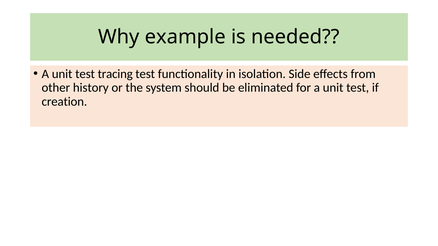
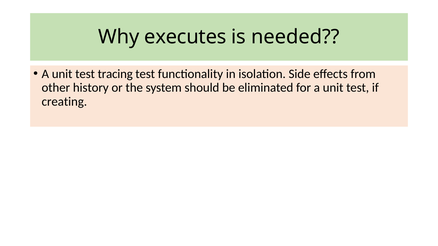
example: example -> executes
creation: creation -> creating
